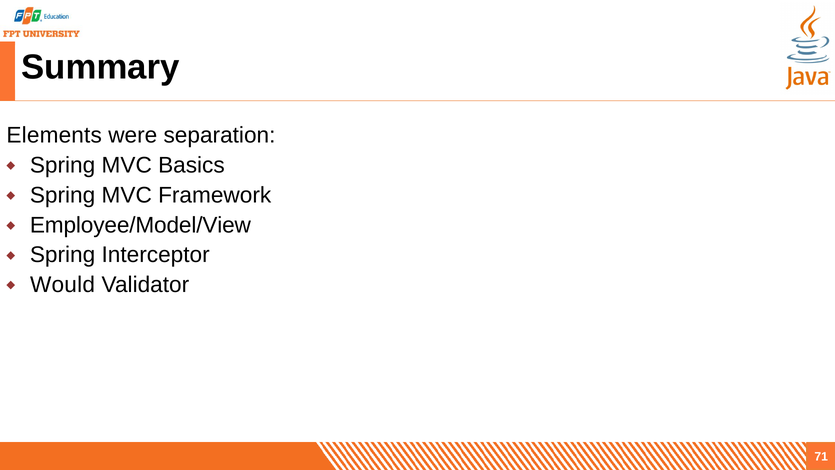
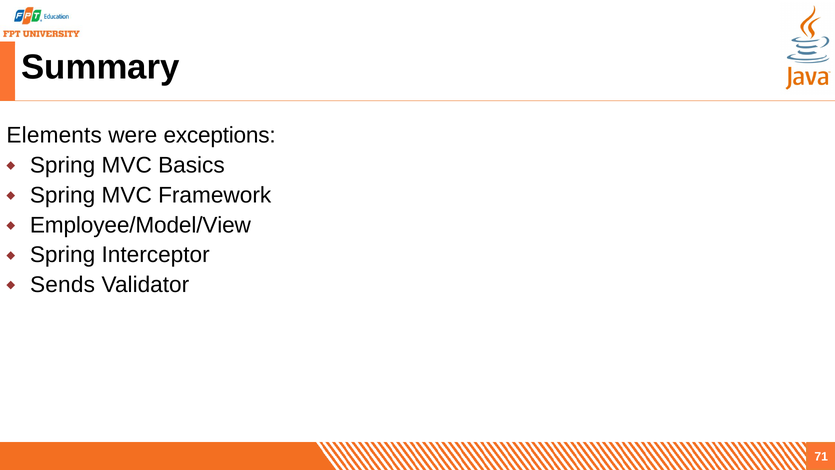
separation: separation -> exceptions
Would: Would -> Sends
